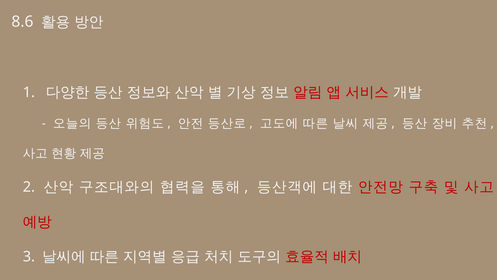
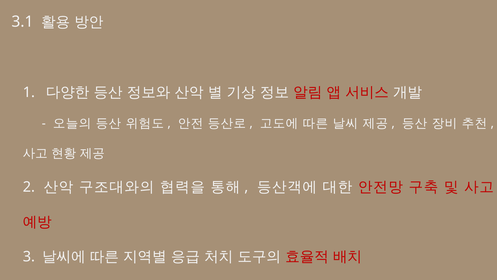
8.6: 8.6 -> 3.1
